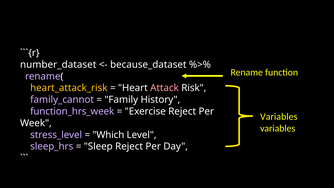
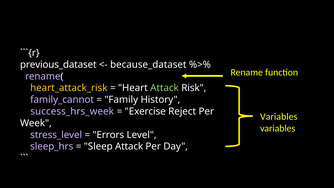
number_dataset: number_dataset -> previous_dataset
Attack at (165, 88) colour: pink -> light green
function_hrs_week: function_hrs_week -> success_hrs_week
Which: Which -> Errors
Sleep Reject: Reject -> Attack
